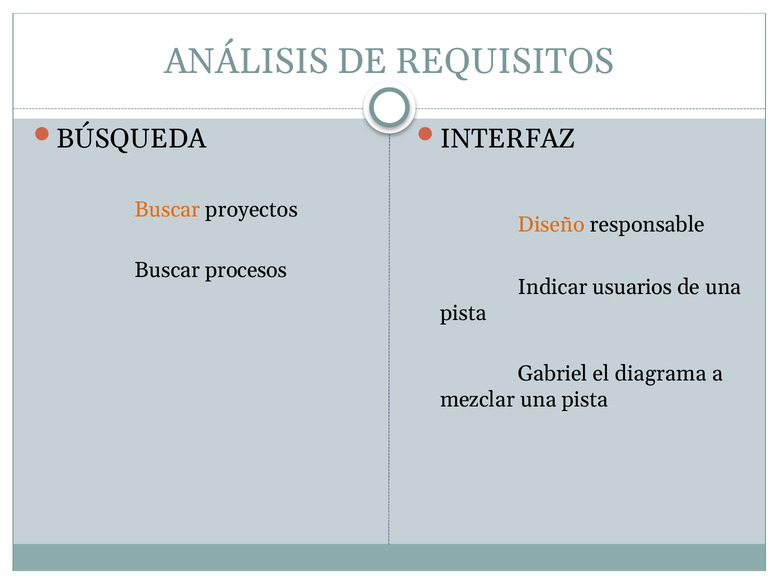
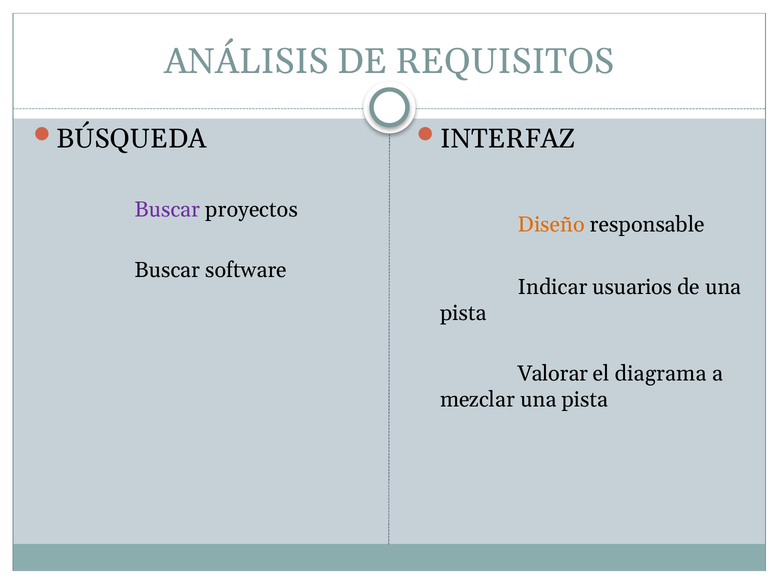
Buscar at (167, 210) colour: orange -> purple
procesos: procesos -> software
Gabriel: Gabriel -> Valorar
